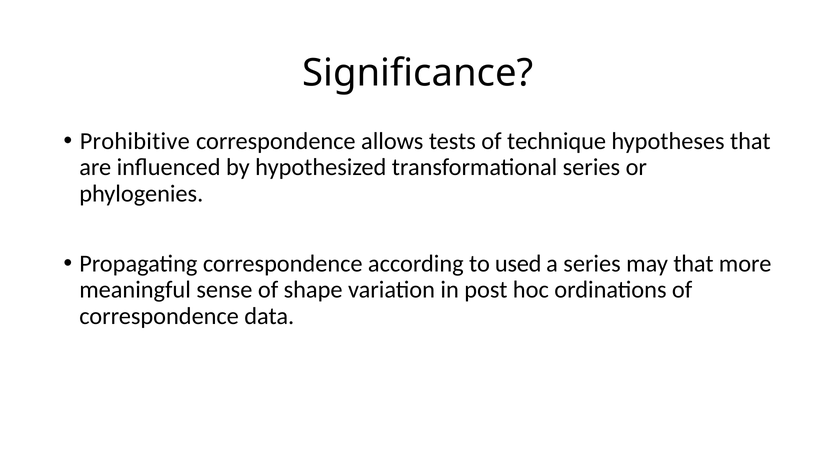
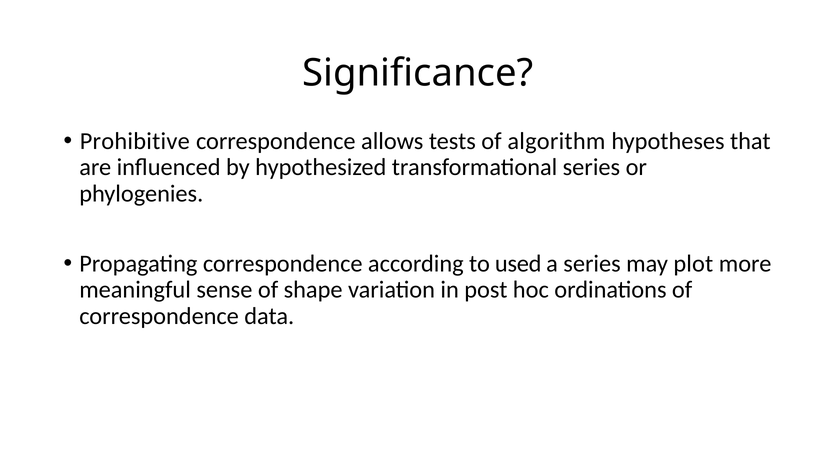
technique: technique -> algorithm
may that: that -> plot
